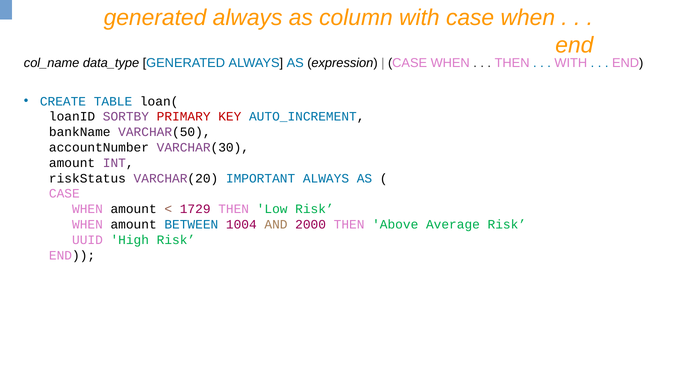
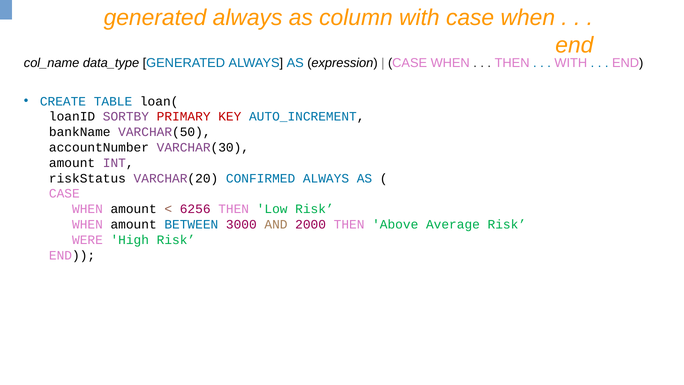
IMPORTANT: IMPORTANT -> CONFIRMED
1729: 1729 -> 6256
1004: 1004 -> 3000
UUID: UUID -> WERE
